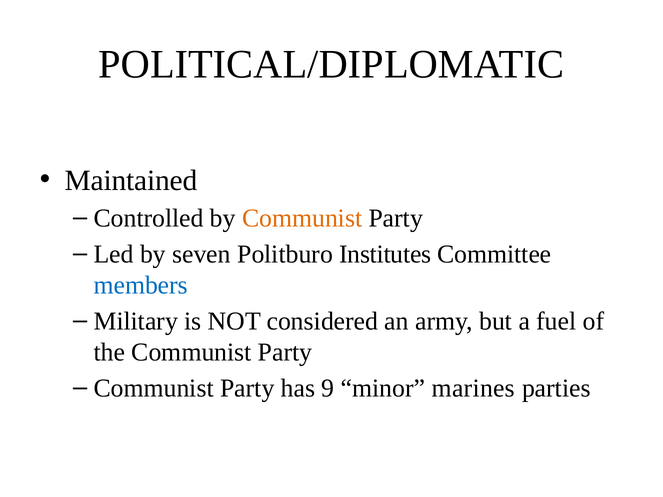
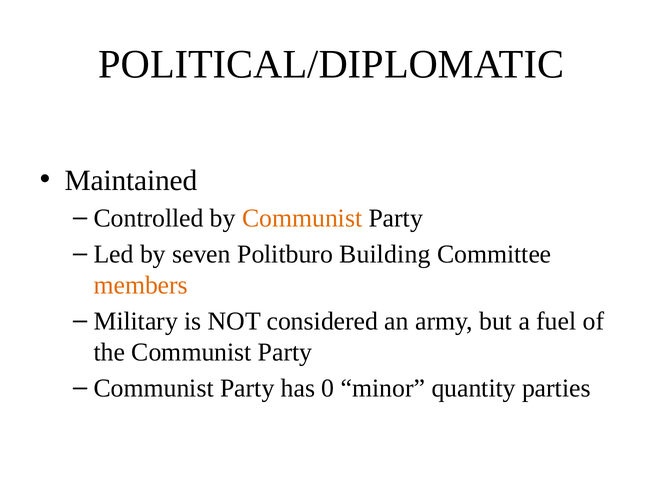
Institutes: Institutes -> Building
members colour: blue -> orange
9: 9 -> 0
marines: marines -> quantity
